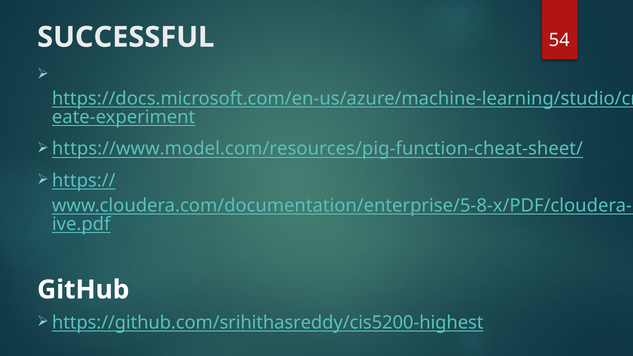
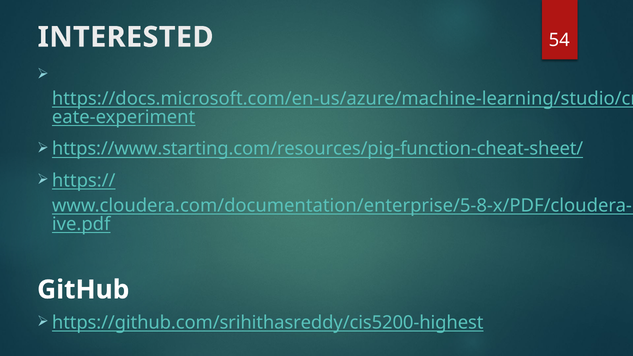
SUCCESSFUL: SUCCESSFUL -> INTERESTED
https://www.model.com/resources/pig-function-cheat-sheet/: https://www.model.com/resources/pig-function-cheat-sheet/ -> https://www.starting.com/resources/pig-function-cheat-sheet/
